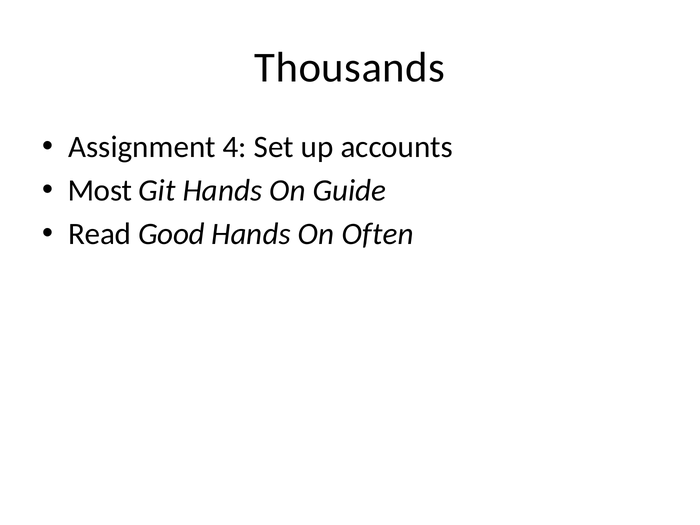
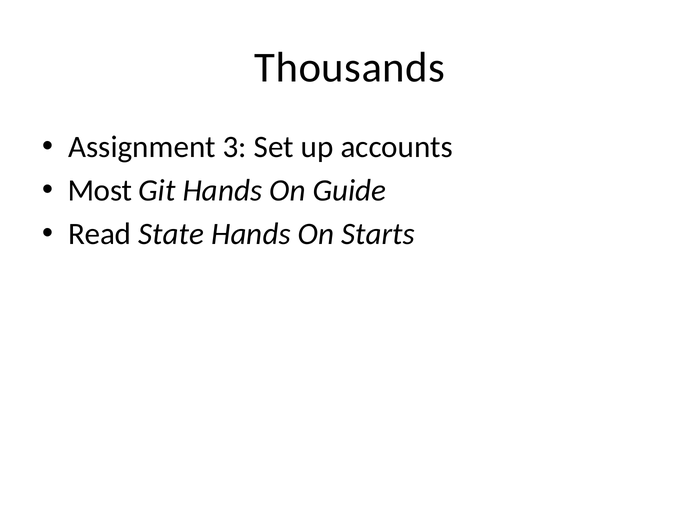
4: 4 -> 3
Good: Good -> State
Often: Often -> Starts
